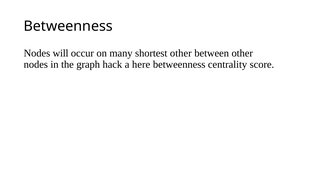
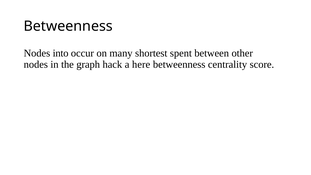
will: will -> into
shortest other: other -> spent
